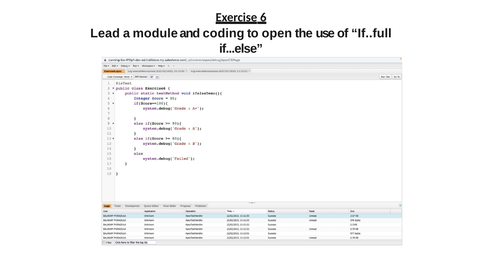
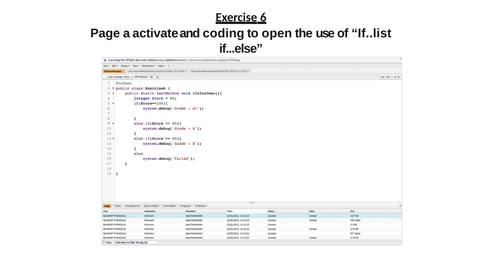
Lead: Lead -> Page
module: module -> activate
If..full: If..full -> If..list
